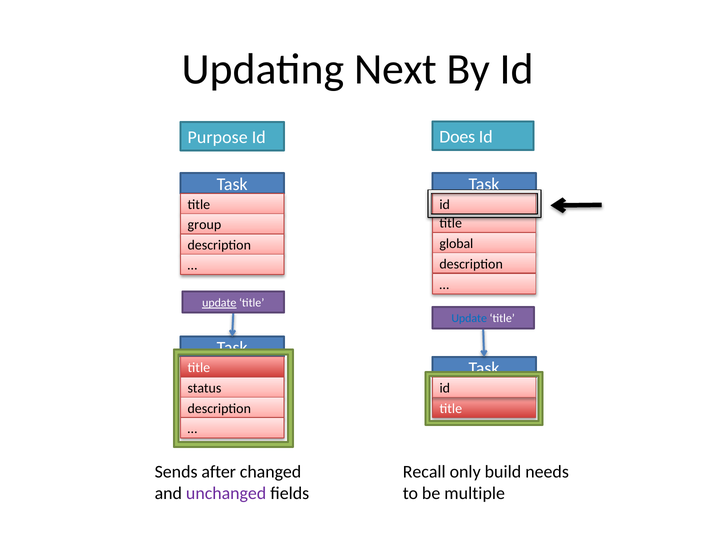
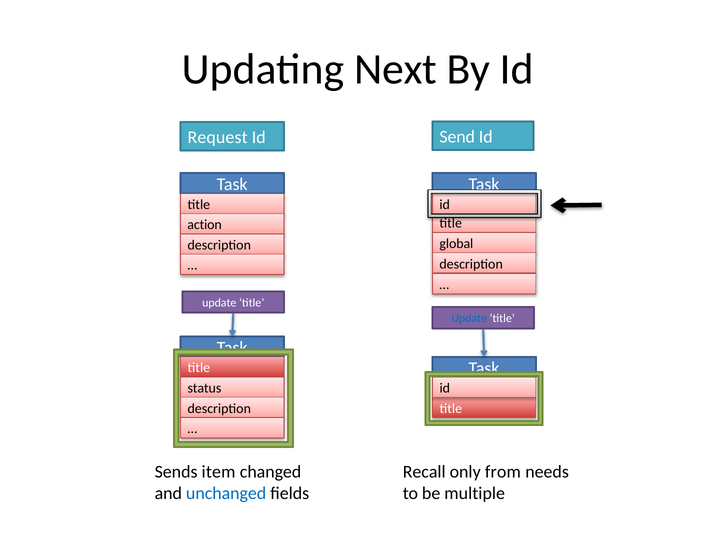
Purpose: Purpose -> Request
Does: Does -> Send
group: group -> action
update at (219, 303) underline: present -> none
after: after -> item
build: build -> from
unchanged colour: purple -> blue
